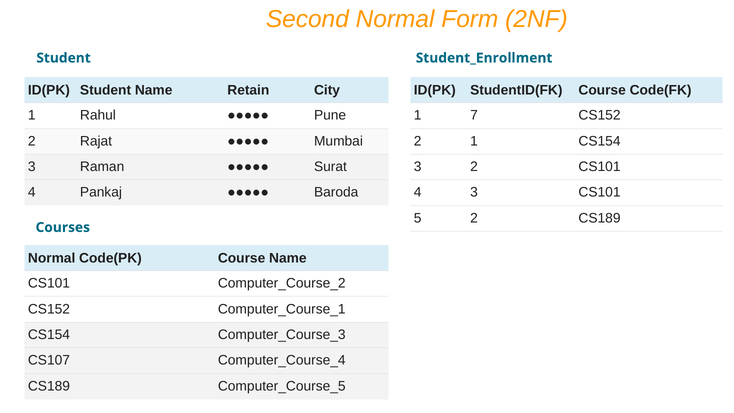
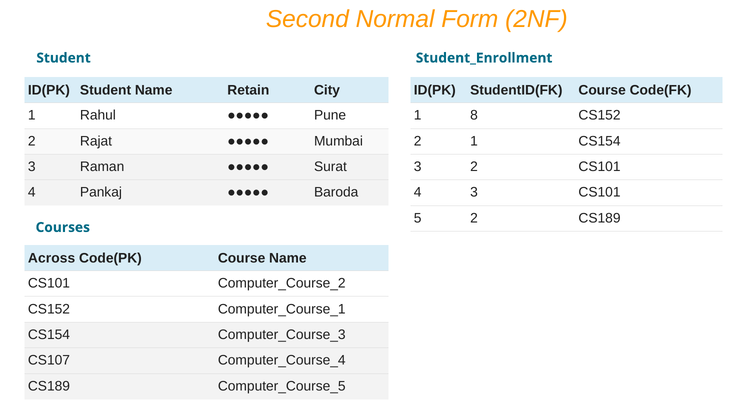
7: 7 -> 8
Normal at (52, 258): Normal -> Across
